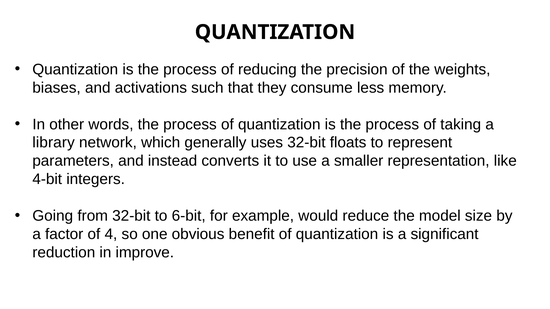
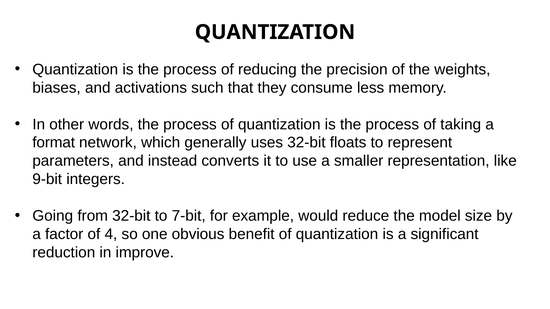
library: library -> format
4-bit: 4-bit -> 9-bit
6-bit: 6-bit -> 7-bit
